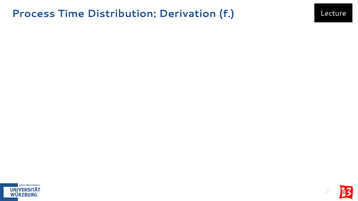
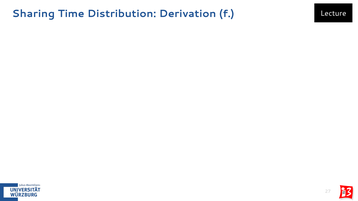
Process: Process -> Sharing
